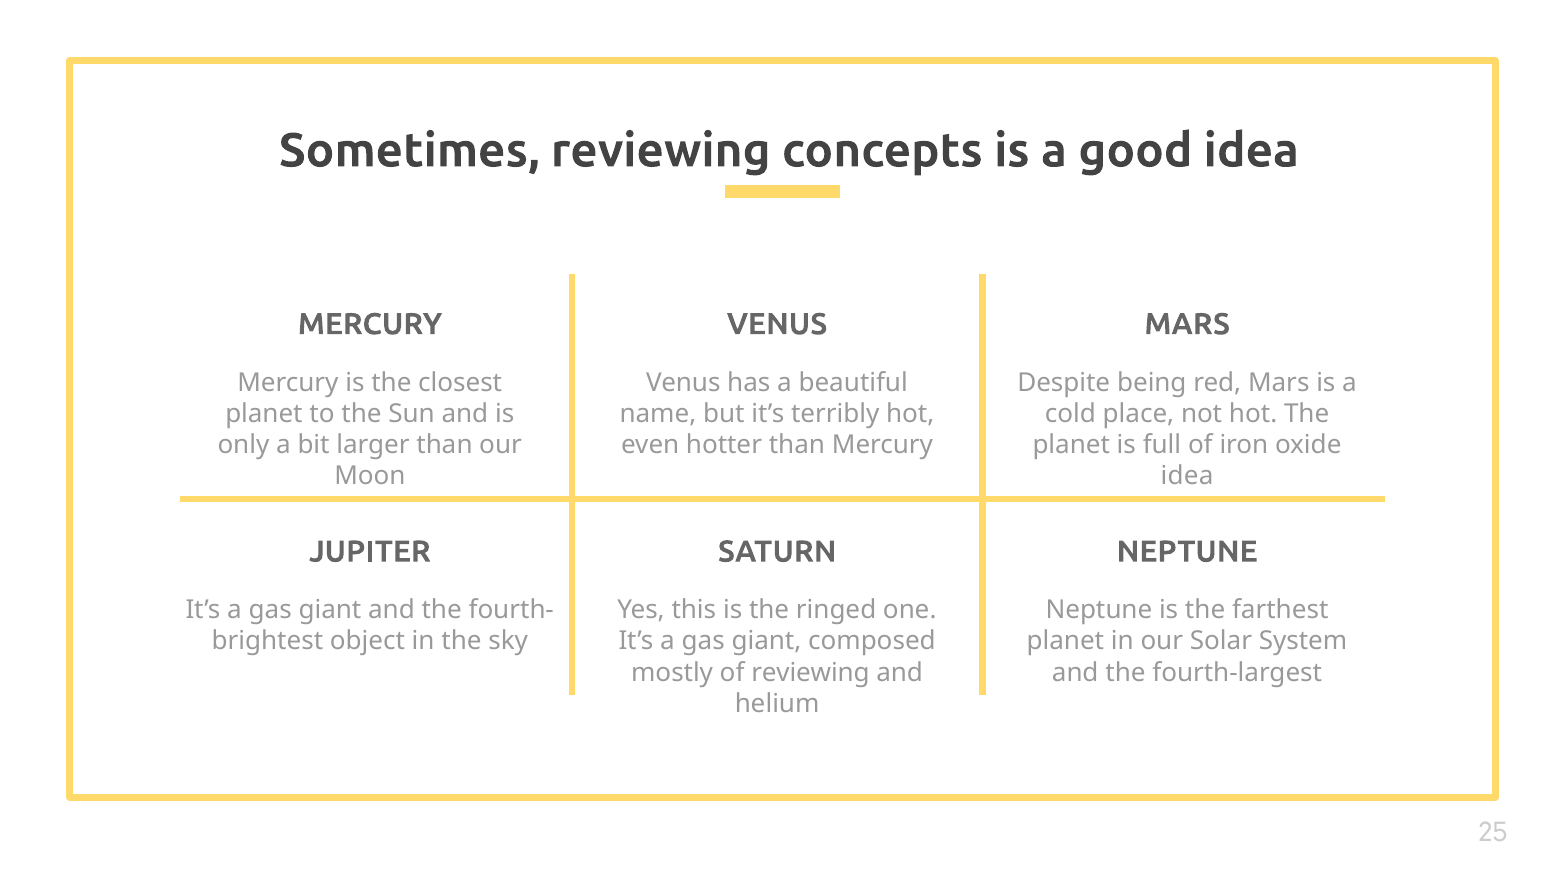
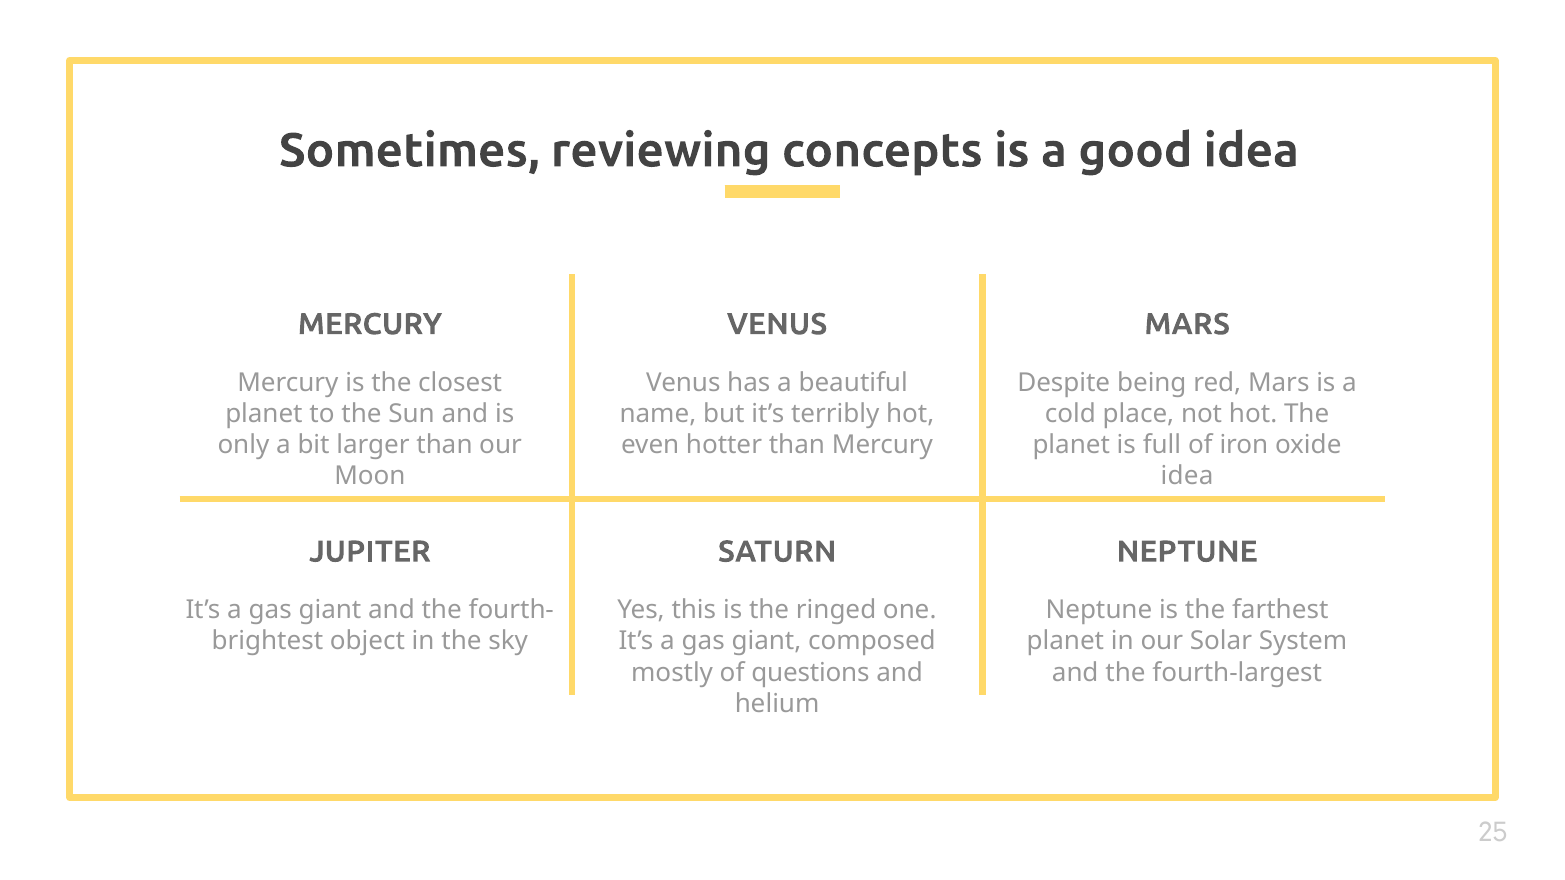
of reviewing: reviewing -> questions
